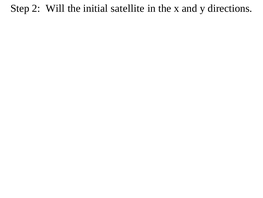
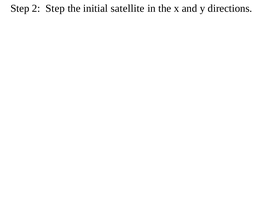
2 Will: Will -> Step
